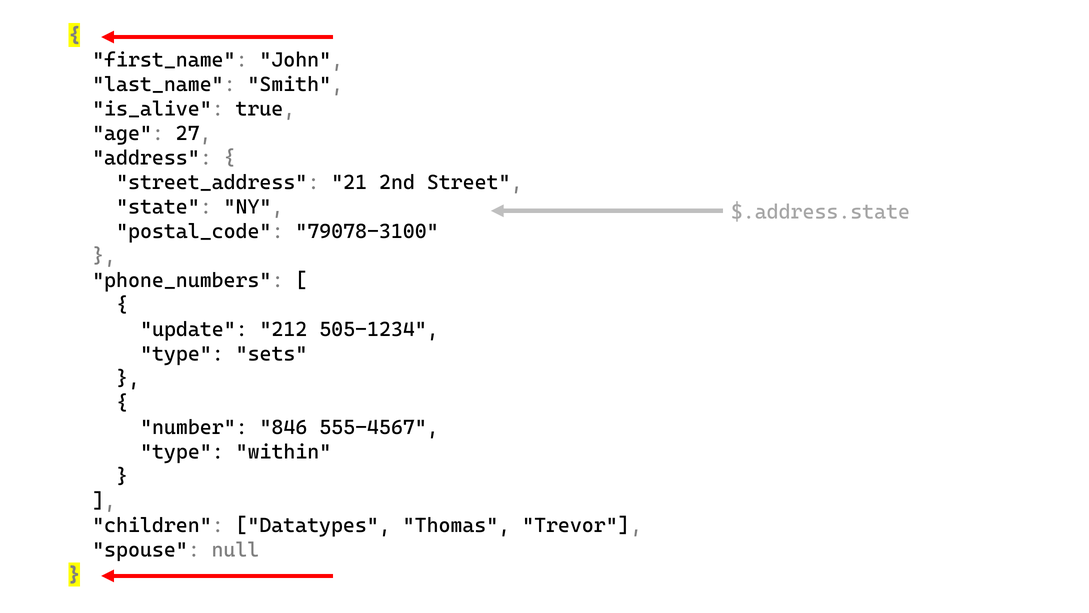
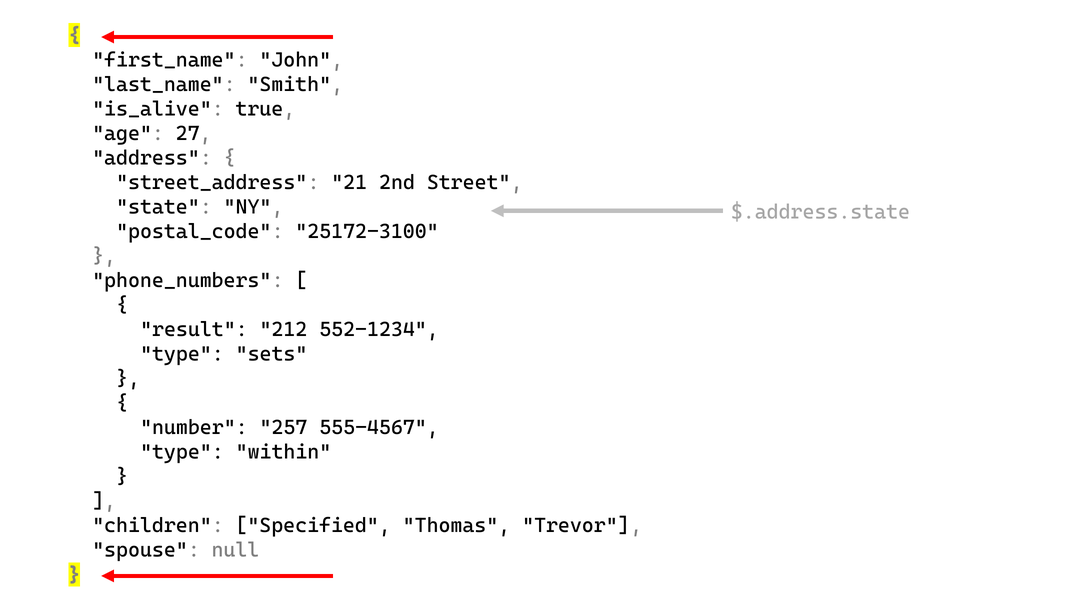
79078-3100: 79078-3100 -> 25172-3100
update: update -> result
505-1234: 505-1234 -> 552-1234
846: 846 -> 257
Datatypes: Datatypes -> Specified
